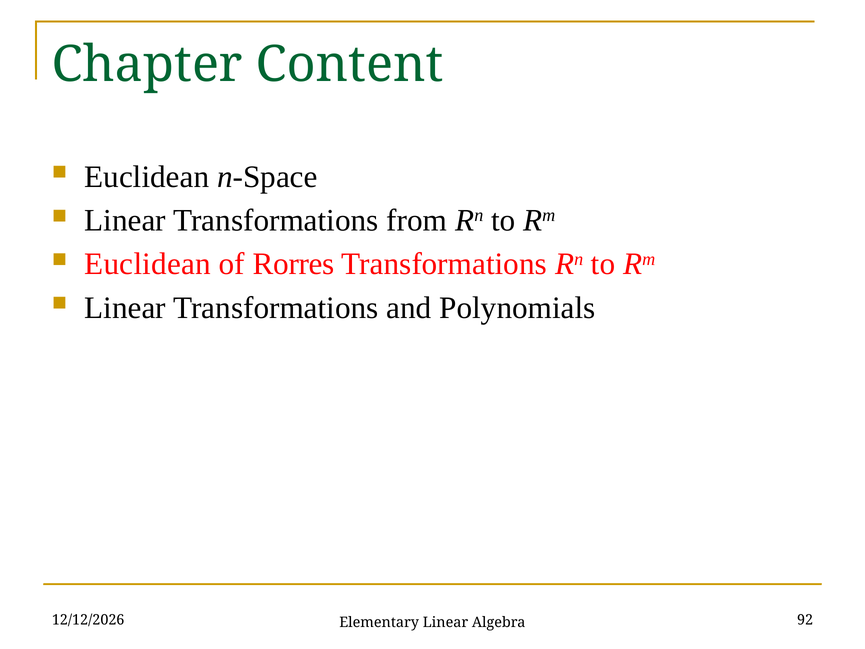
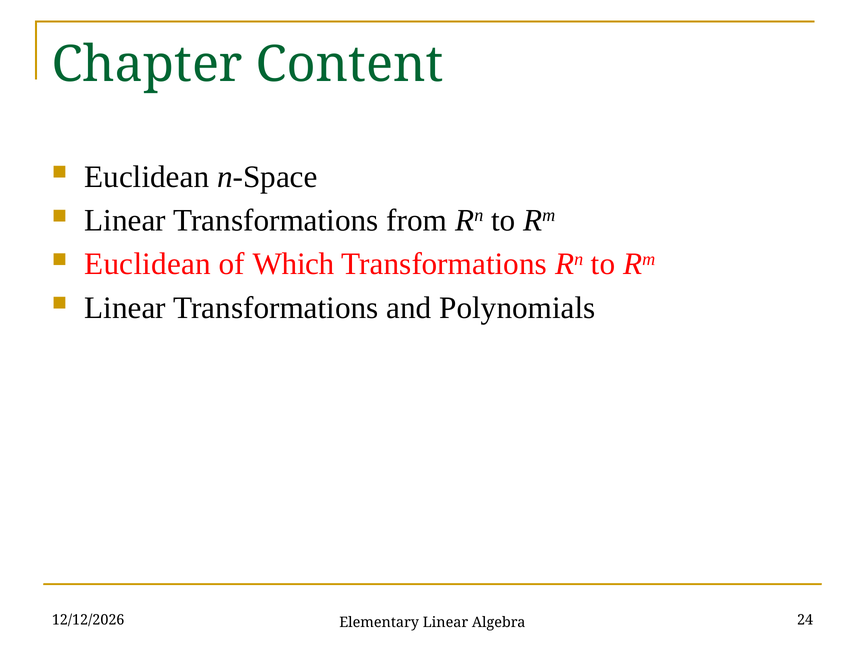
Rorres: Rorres -> Which
92: 92 -> 24
